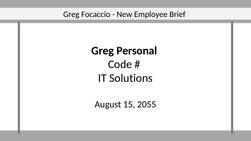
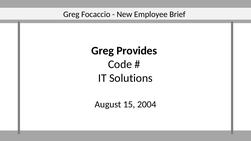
Personal: Personal -> Provides
2055: 2055 -> 2004
